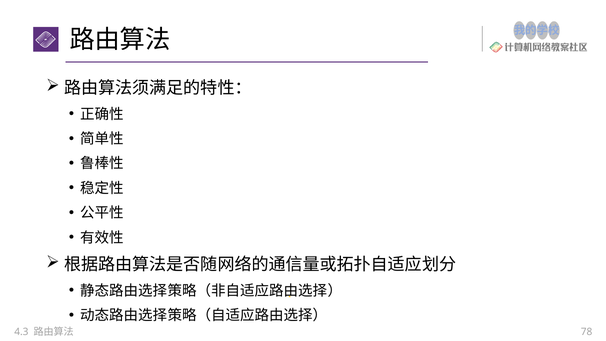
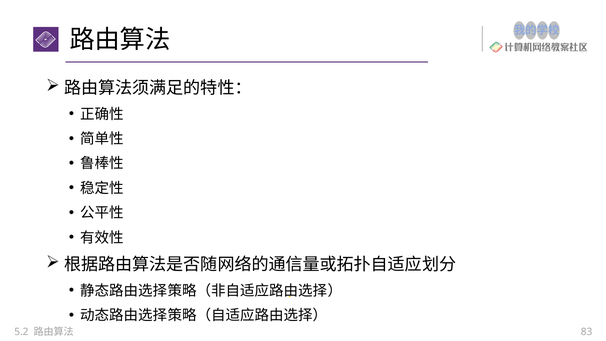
4.3: 4.3 -> 5.2
78: 78 -> 83
